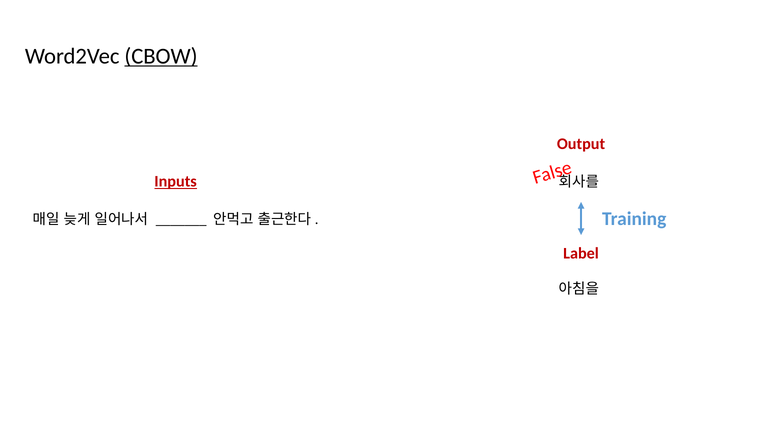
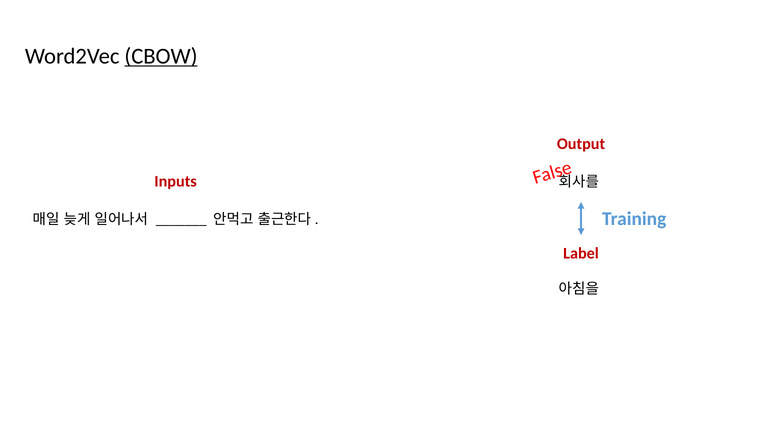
Inputs underline: present -> none
